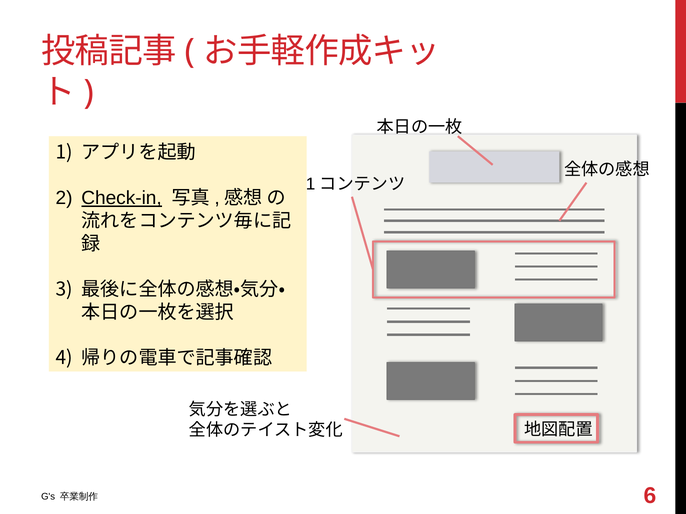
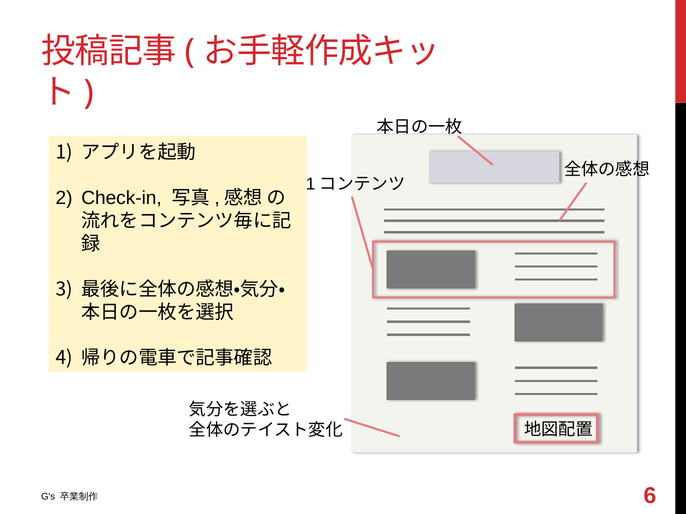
Check-in underline: present -> none
